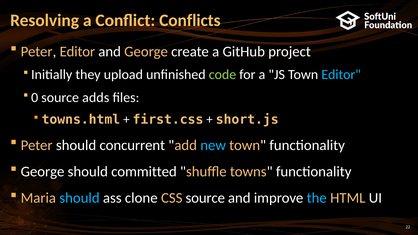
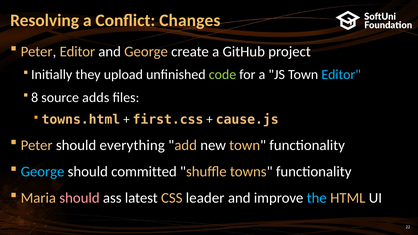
Conflicts: Conflicts -> Changes
0: 0 -> 8
short.js: short.js -> cause.js
concurrent: concurrent -> everything
new colour: light blue -> white
George at (43, 172) colour: white -> light blue
should at (79, 198) colour: light blue -> pink
clone: clone -> latest
CSS source: source -> leader
